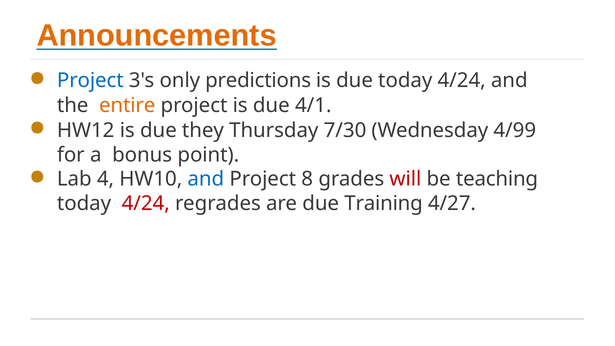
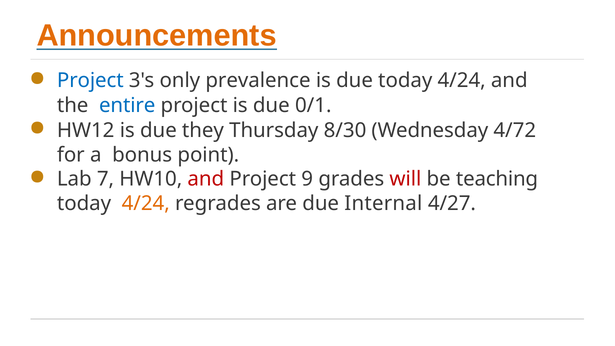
predictions: predictions -> prevalence
entire colour: orange -> blue
4/1: 4/1 -> 0/1
7/30: 7/30 -> 8/30
4/99: 4/99 -> 4/72
4: 4 -> 7
and at (206, 179) colour: blue -> red
8: 8 -> 9
4/24 at (146, 203) colour: red -> orange
Training: Training -> Internal
